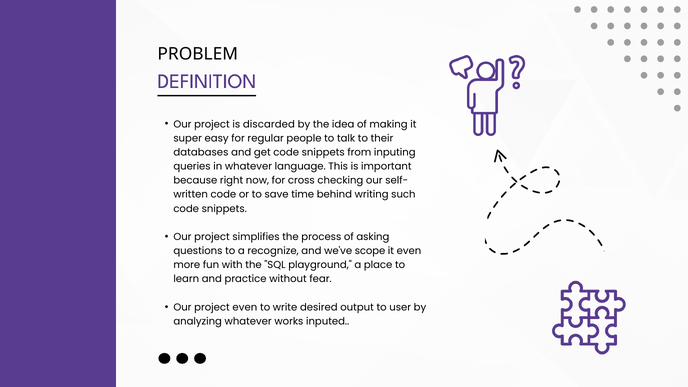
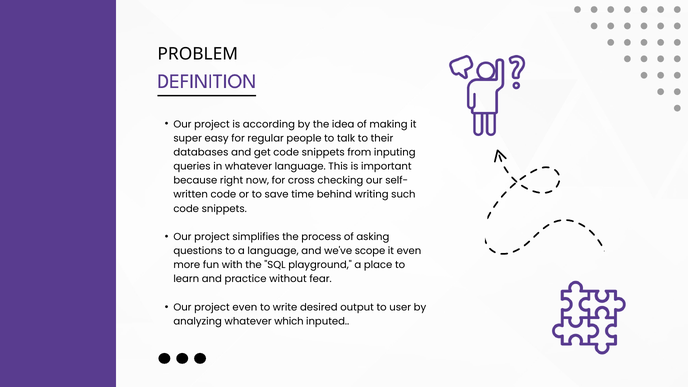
discarded: discarded -> according
a recognize: recognize -> language
works: works -> which
